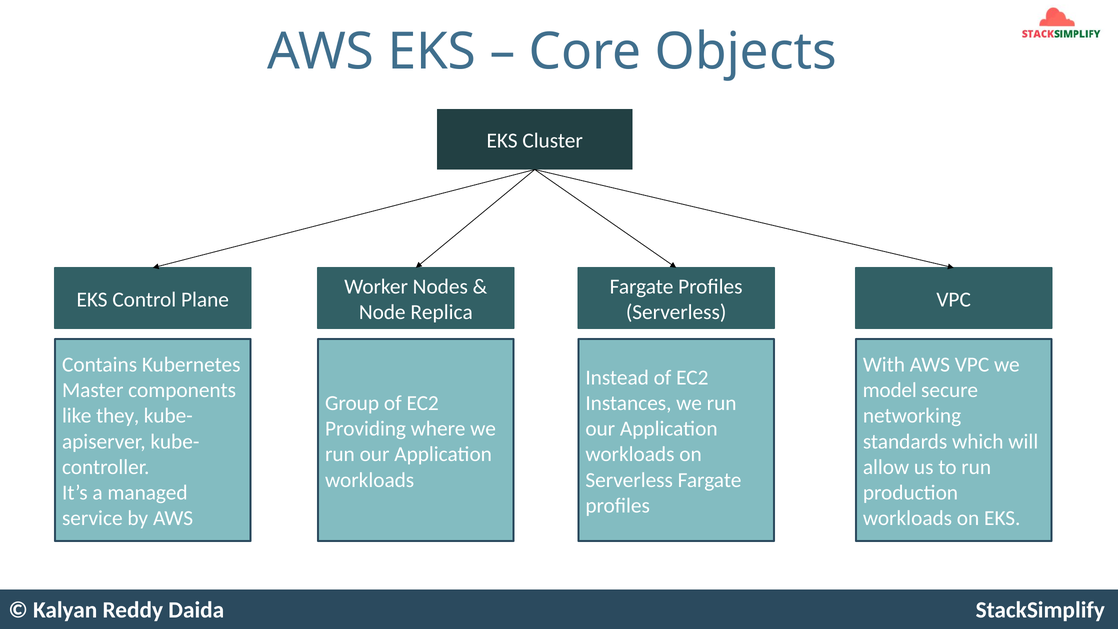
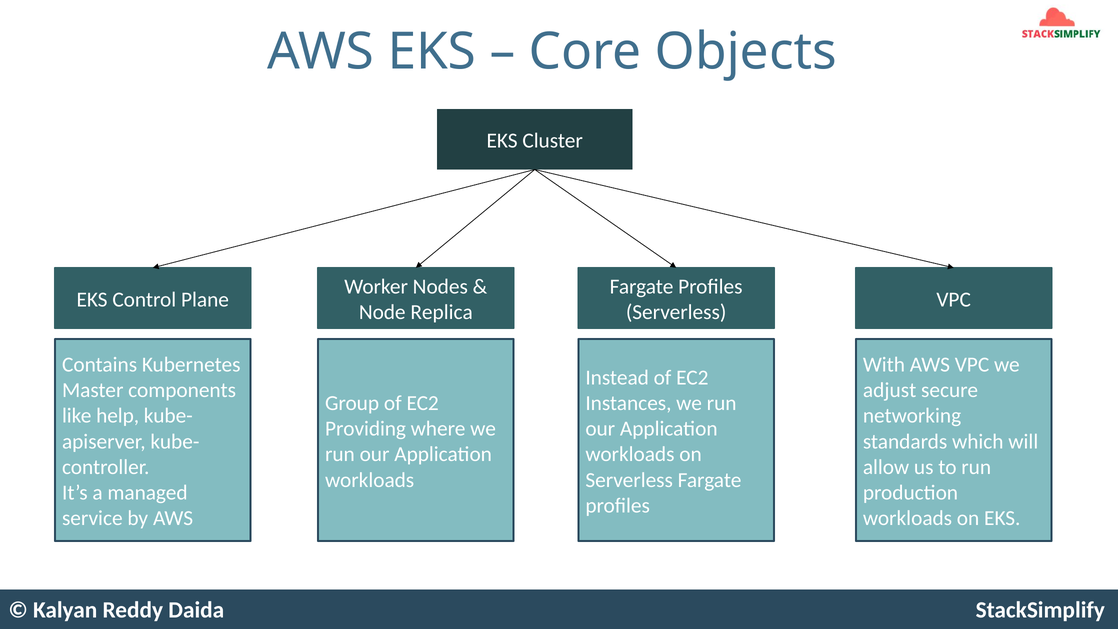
model: model -> adjust
they: they -> help
